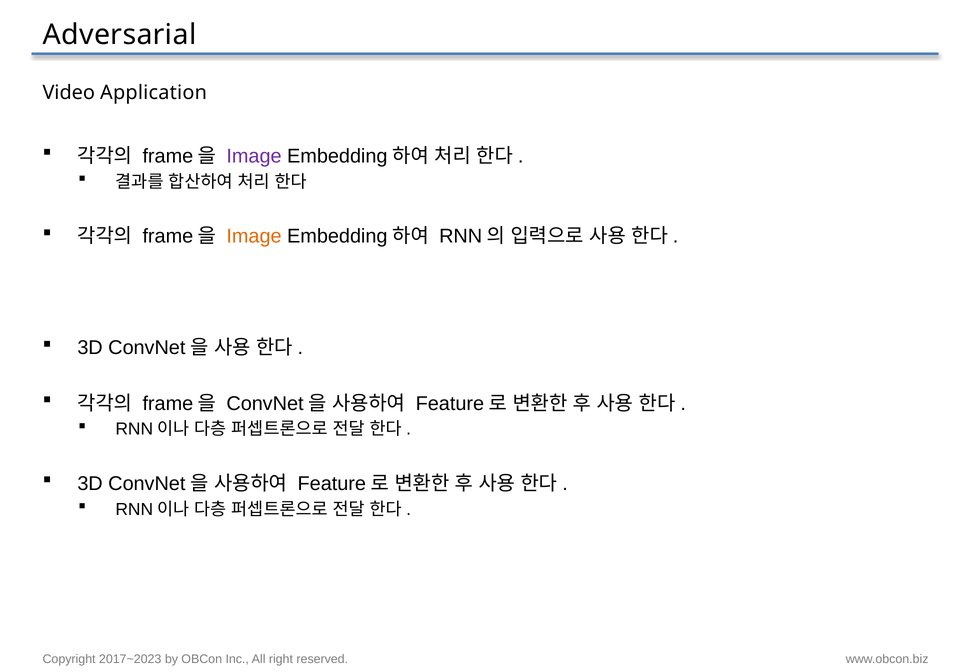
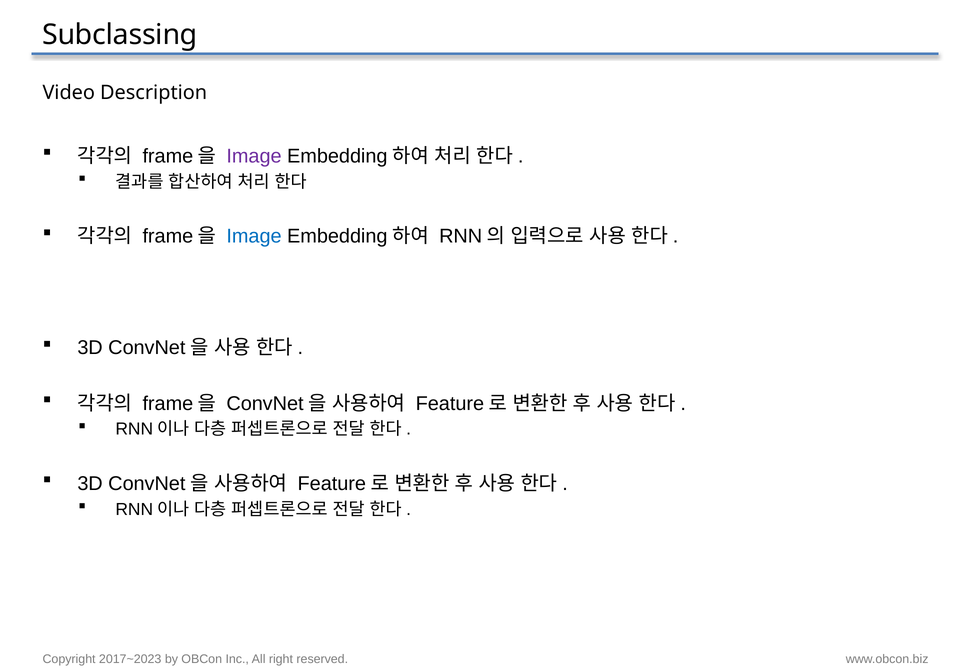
Adversarial: Adversarial -> Subclassing
Application: Application -> Description
Image at (254, 236) colour: orange -> blue
